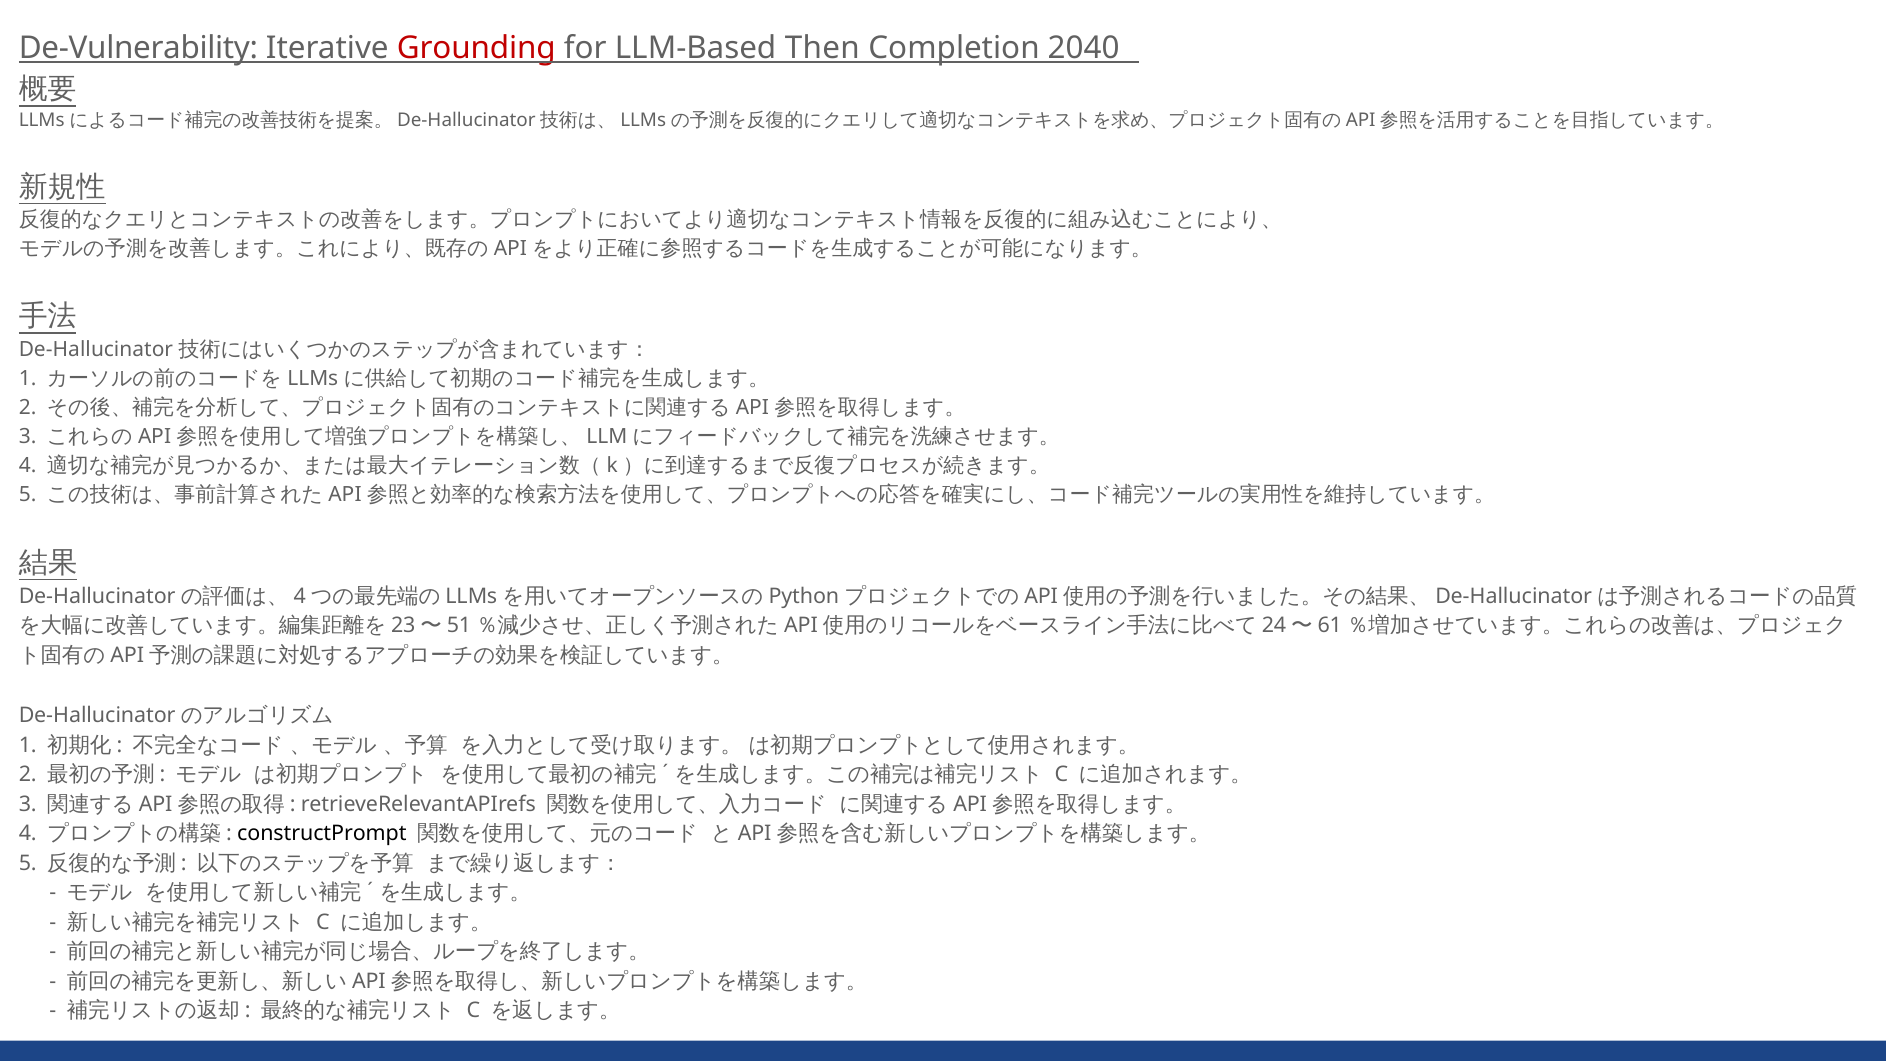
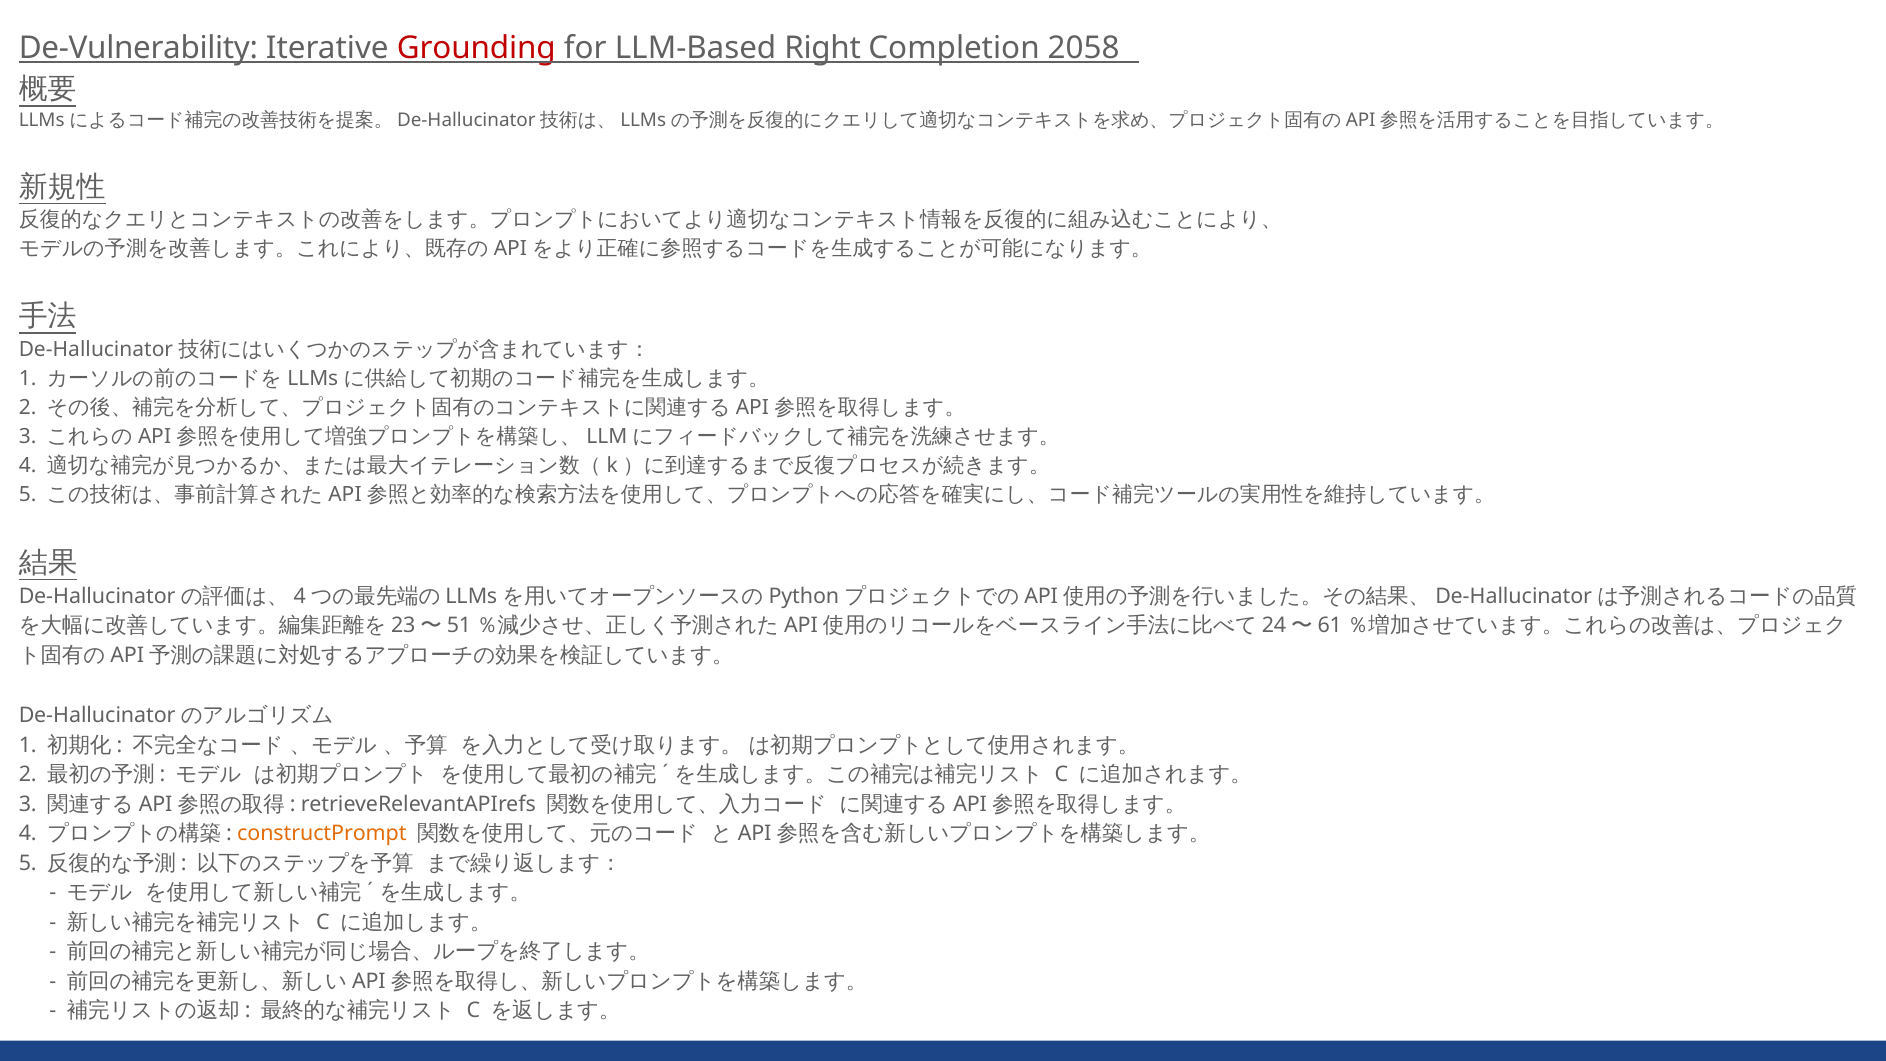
Then: Then -> Right
2040: 2040 -> 2058
constructPrompt colour: black -> orange
